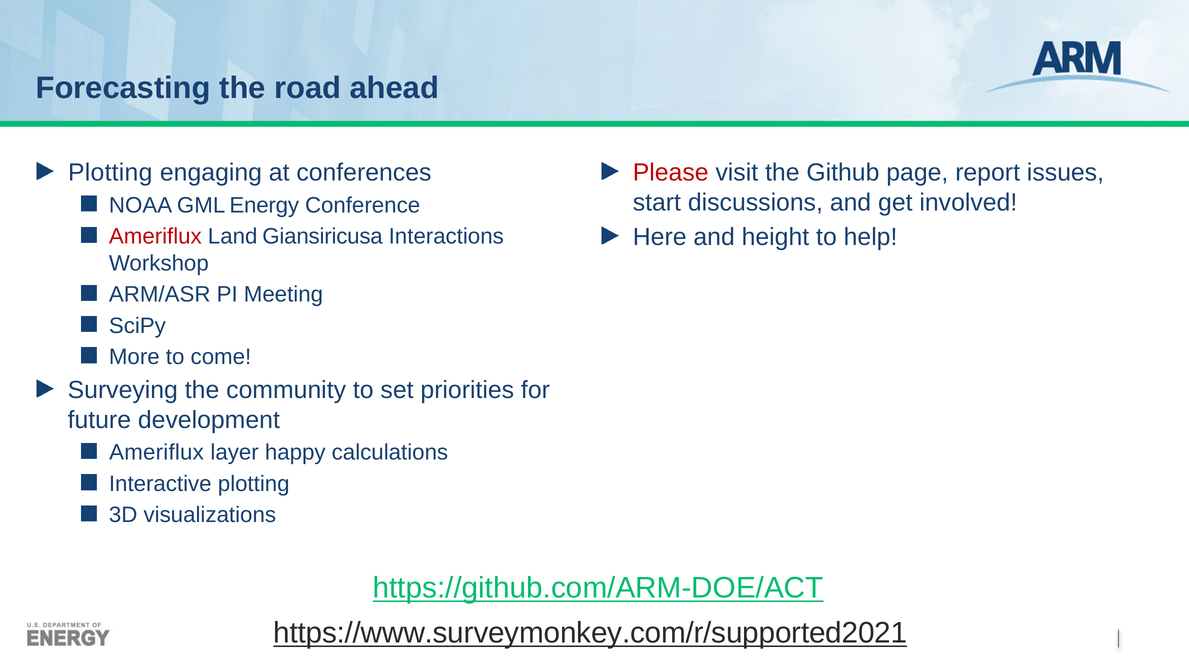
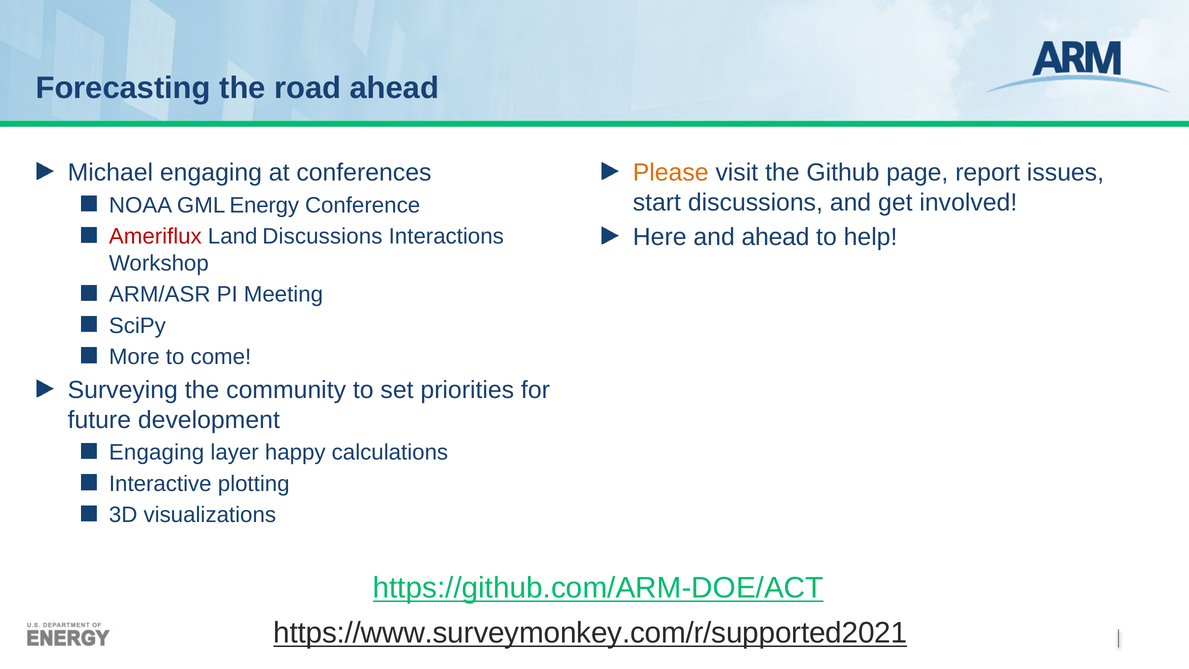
Plotting at (110, 173): Plotting -> Michael
Please colour: red -> orange
and height: height -> ahead
Land Giansiricusa: Giansiricusa -> Discussions
Ameriflux at (157, 452): Ameriflux -> Engaging
